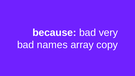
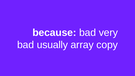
names: names -> usually
